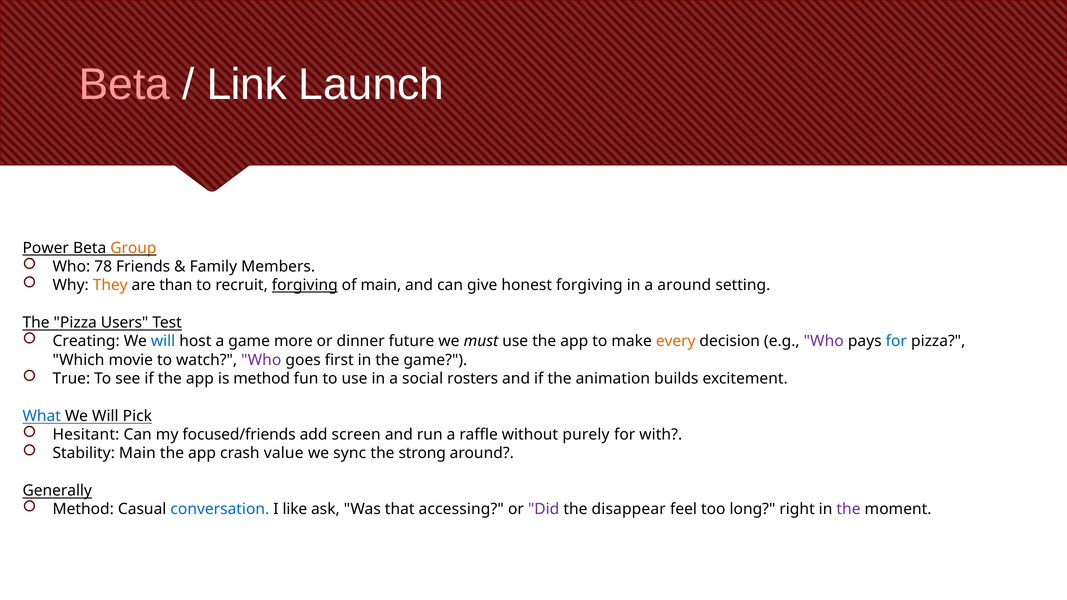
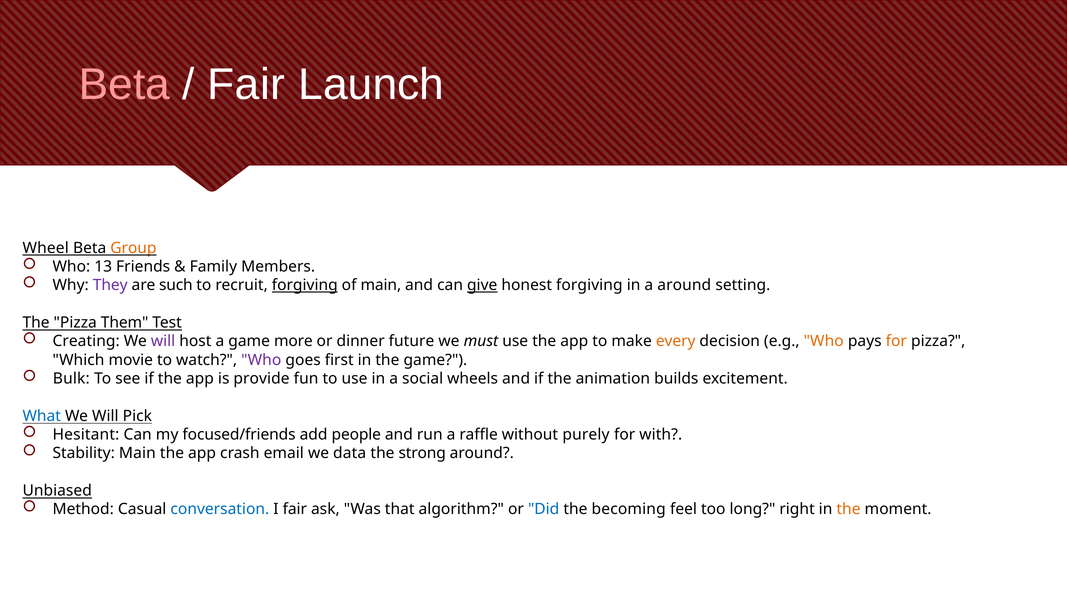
Link at (247, 85): Link -> Fair
Power: Power -> Wheel
78: 78 -> 13
They colour: orange -> purple
than: than -> such
give underline: none -> present
Users: Users -> Them
will at (163, 341) colour: blue -> purple
Who at (824, 341) colour: purple -> orange
for at (896, 341) colour: blue -> orange
True: True -> Bulk
is method: method -> provide
rosters: rosters -> wheels
screen: screen -> people
value: value -> email
sync: sync -> data
Generally: Generally -> Unbiased
I like: like -> fair
accessing: accessing -> algorithm
Did colour: purple -> blue
disappear: disappear -> becoming
the at (849, 510) colour: purple -> orange
